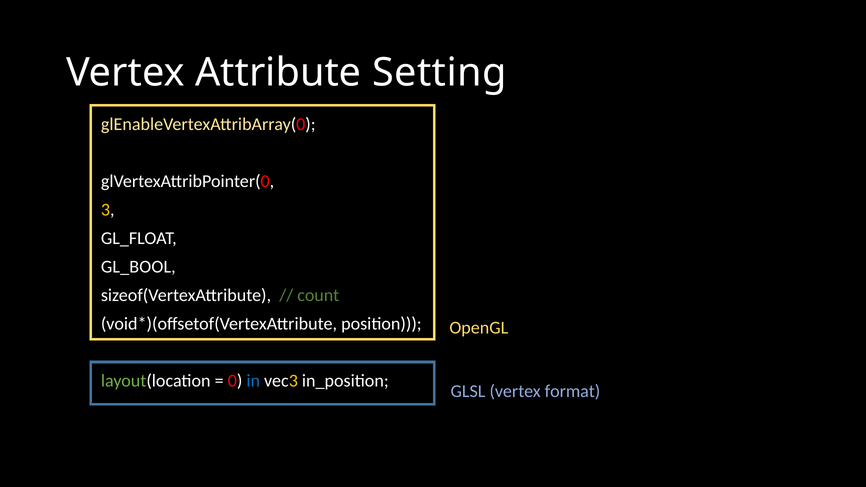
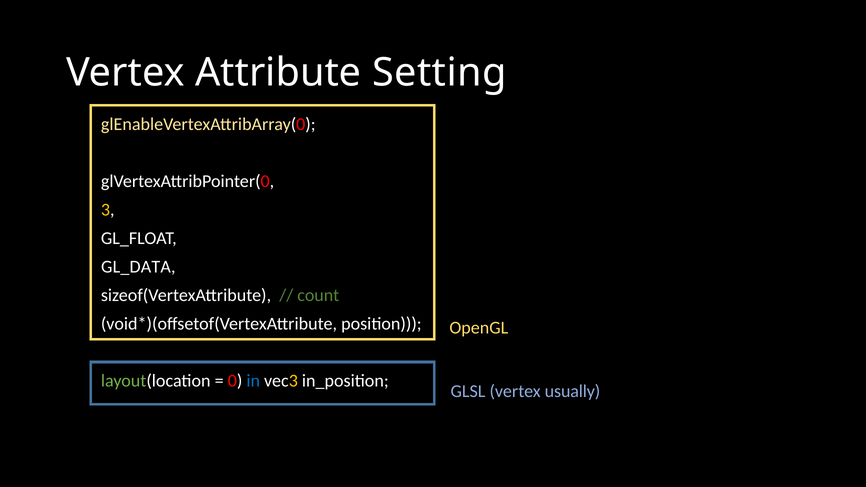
GL_BOOL: GL_BOOL -> GL_DATA
format: format -> usually
